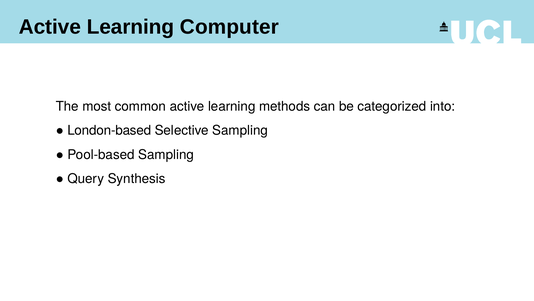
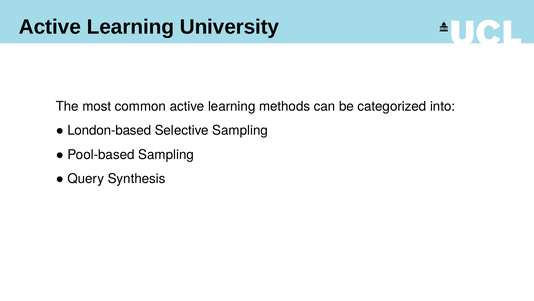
Computer: Computer -> University
